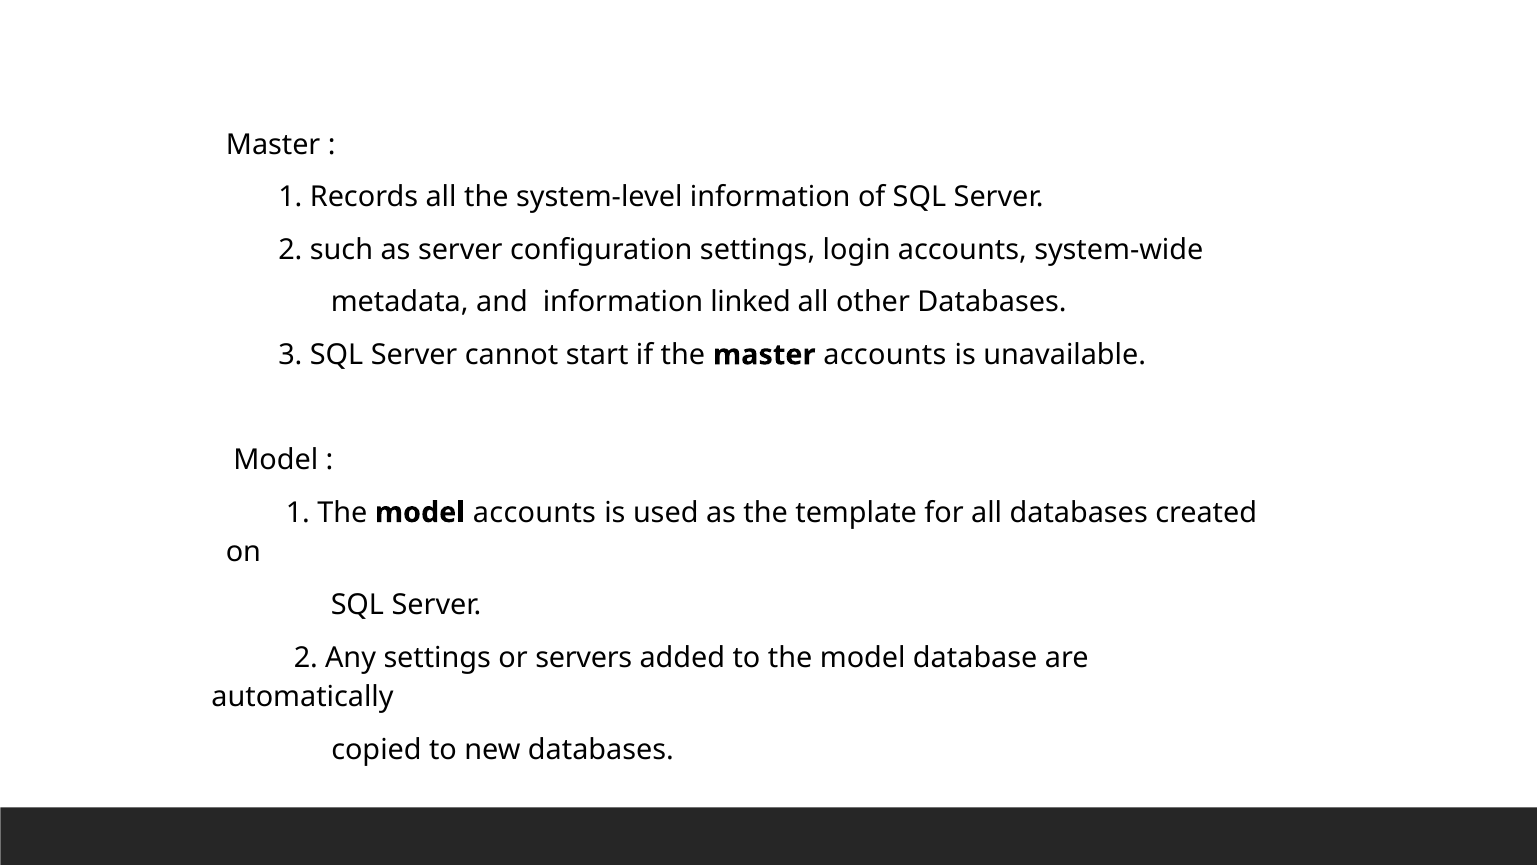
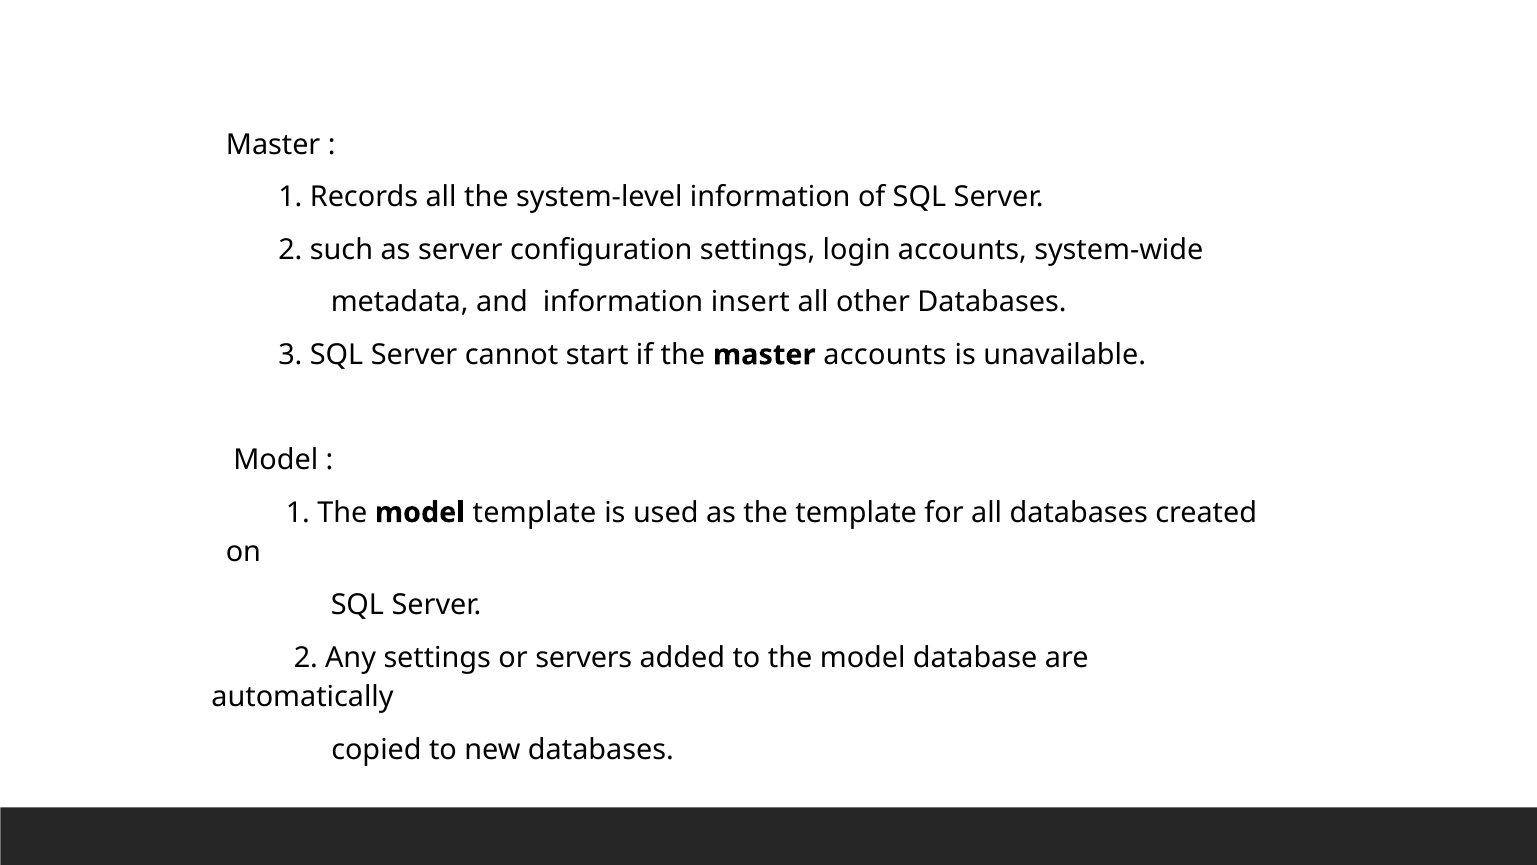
linked: linked -> insert
model accounts: accounts -> template
